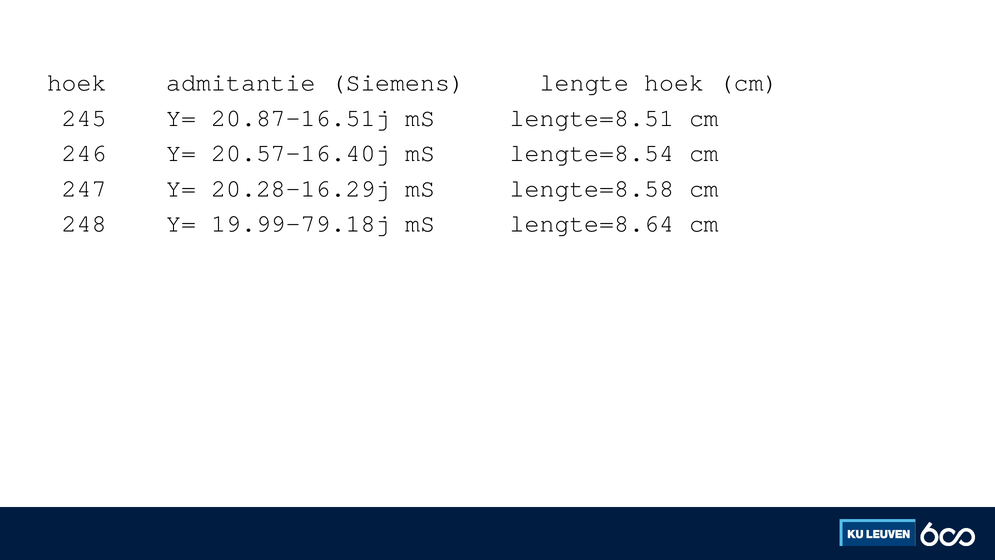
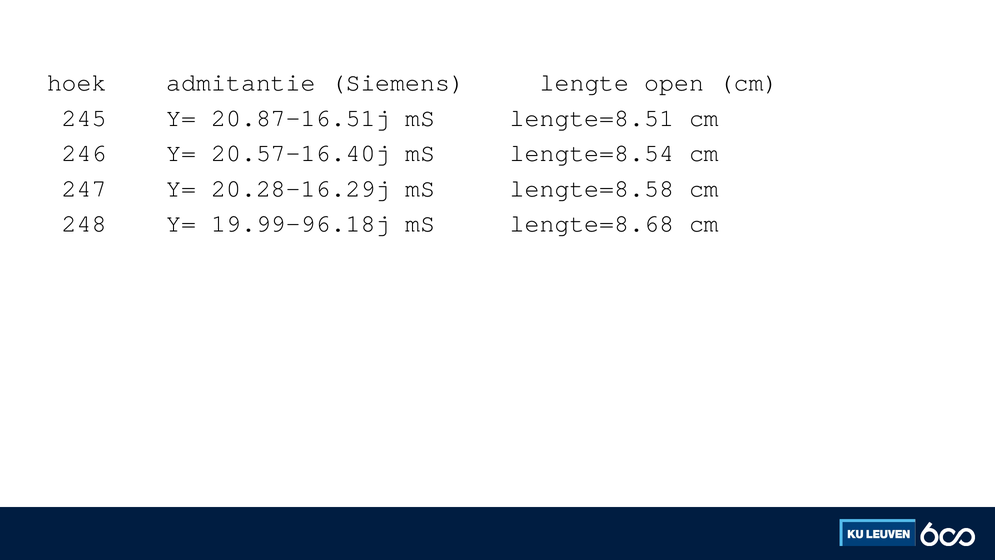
lengte hoek: hoek -> open
19.99-79.18j: 19.99-79.18j -> 19.99-96.18j
lengte=8.64: lengte=8.64 -> lengte=8.68
